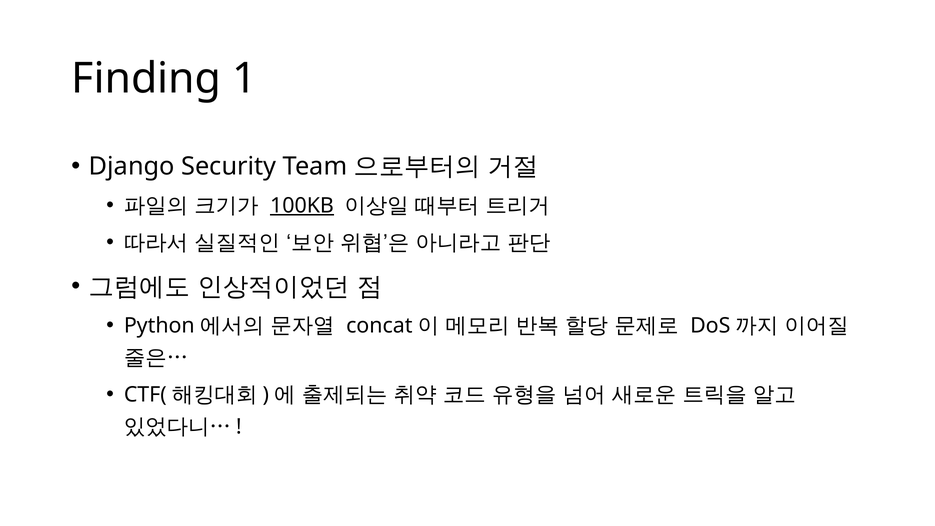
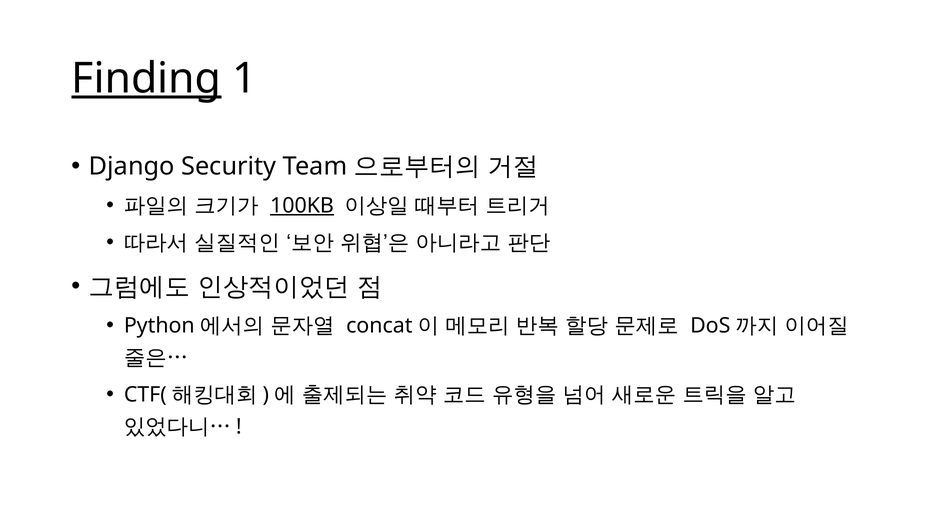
Finding underline: none -> present
